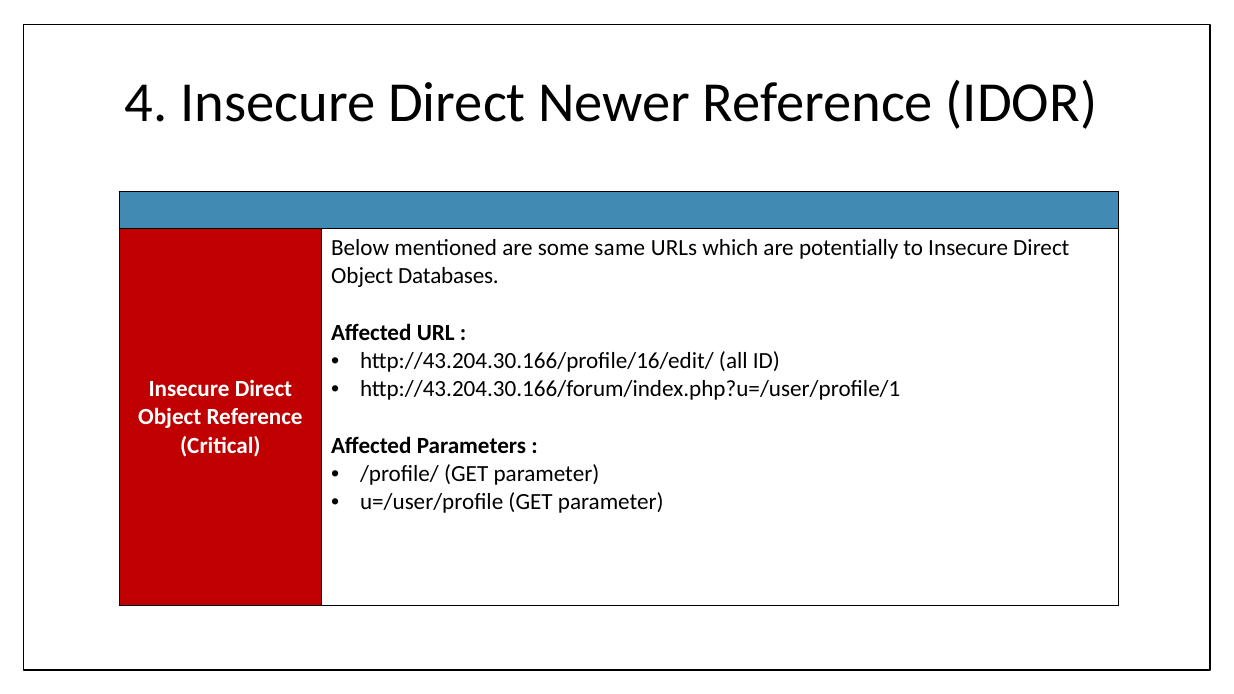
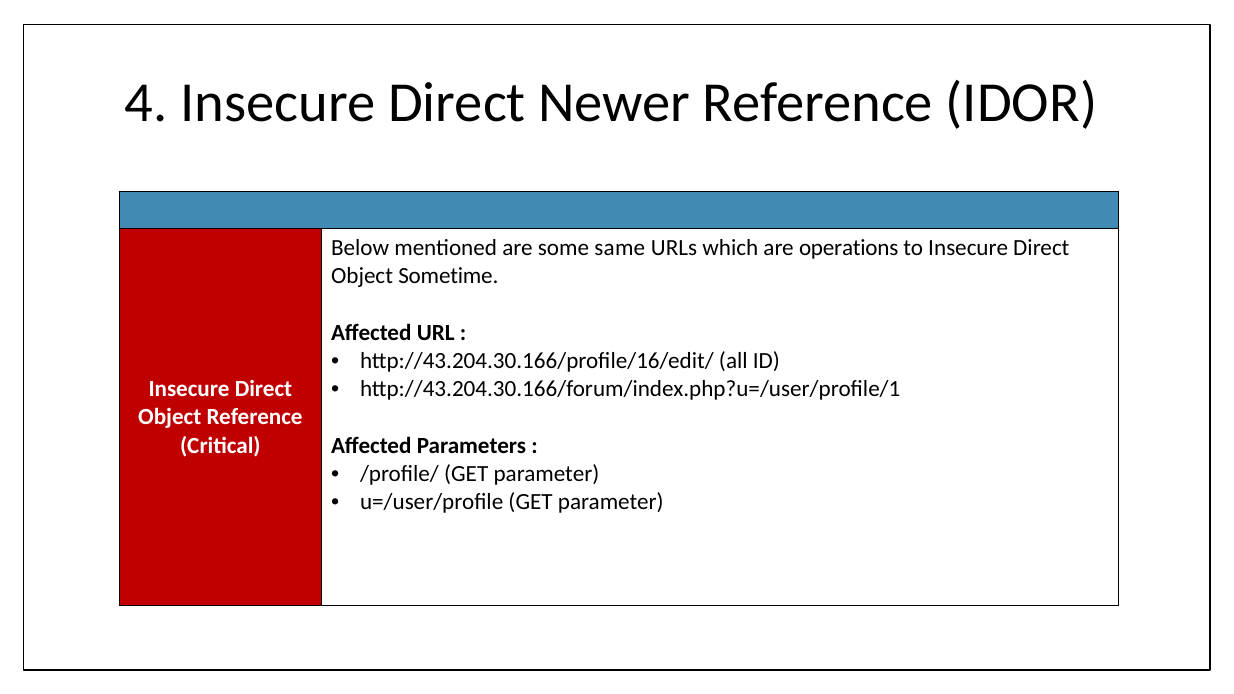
potentially: potentially -> operations
Databases: Databases -> Sometime
